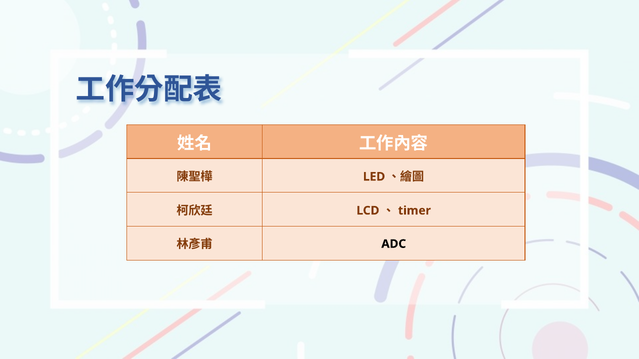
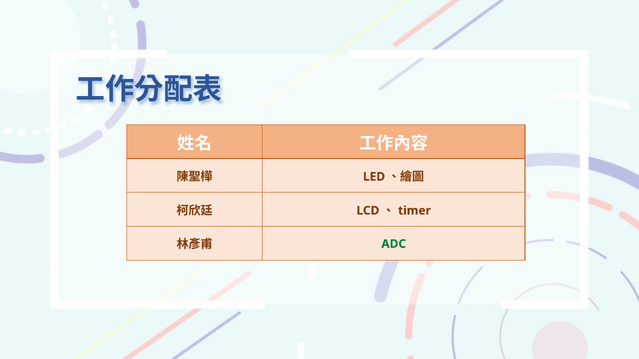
ADC colour: black -> green
